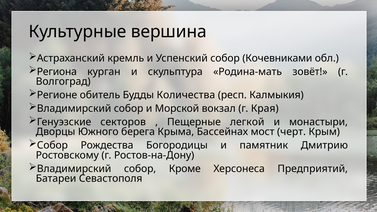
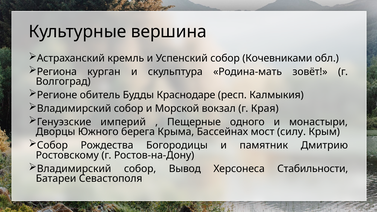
Количества: Количества -> Краснодаре
секторов: секторов -> империй
легкой: легкой -> одного
черт: черт -> силу
Кроме: Кроме -> Вывод
Предприятий: Предприятий -> Стабильности
